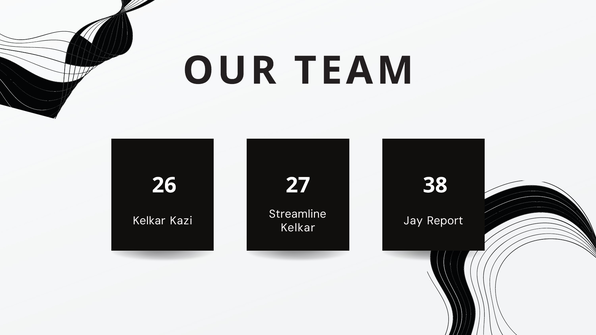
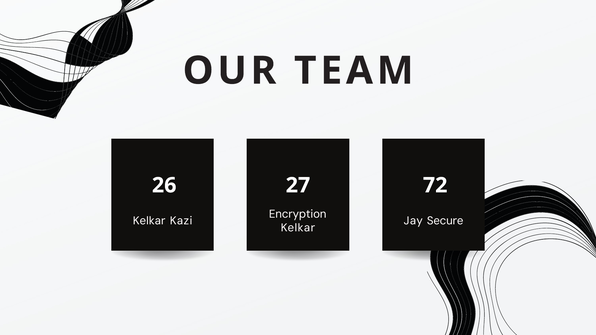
38: 38 -> 72
Streamline: Streamline -> Encryption
Report: Report -> Secure
